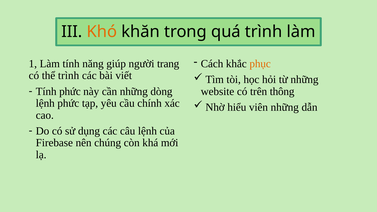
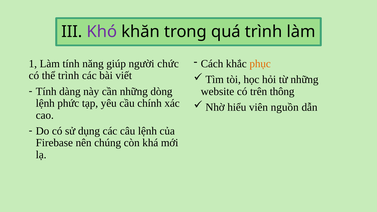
Khó colour: orange -> purple
trang: trang -> chức
Tính phức: phức -> dàng
viên những: những -> nguồn
